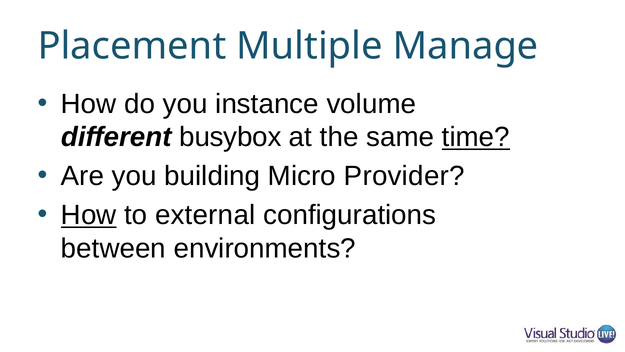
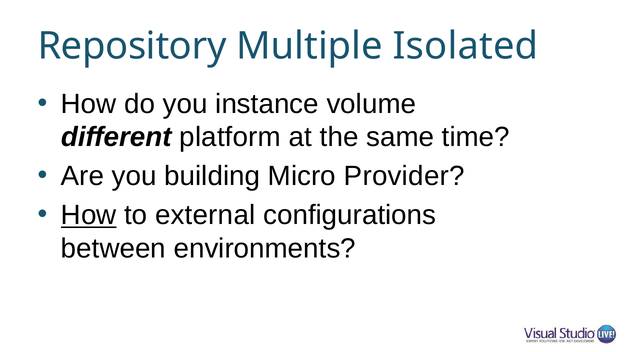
Placement: Placement -> Repository
Manage: Manage -> Isolated
busybox: busybox -> platform
time underline: present -> none
